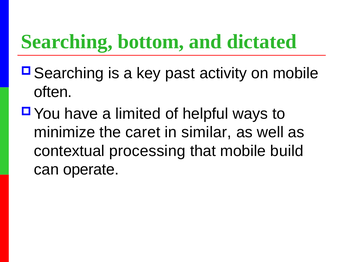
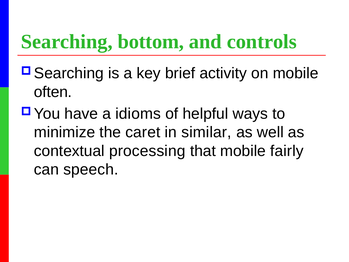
dictated: dictated -> controls
past: past -> brief
limited: limited -> idioms
build: build -> fairly
operate: operate -> speech
